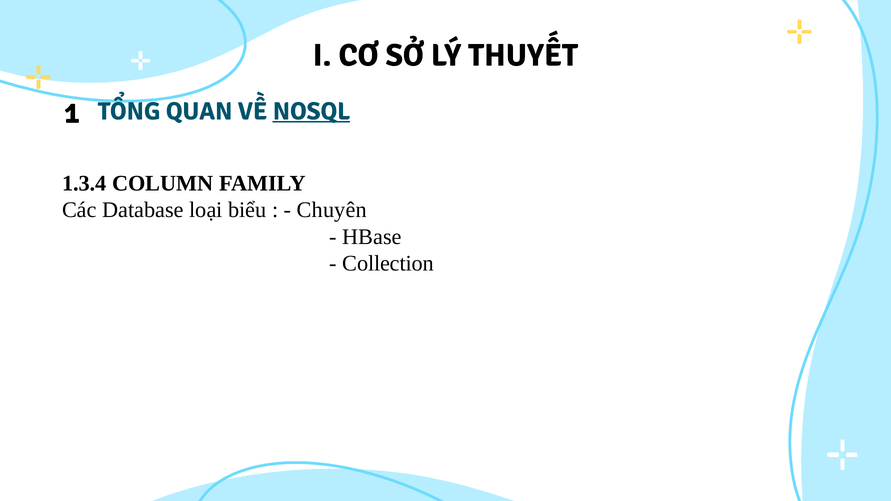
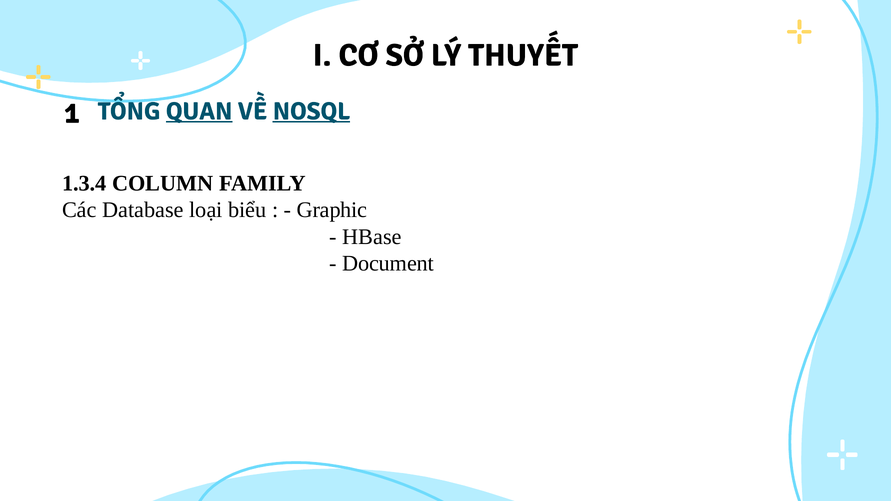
QUAN underline: none -> present
Chuyên: Chuyên -> Graphic
Collection: Collection -> Document
